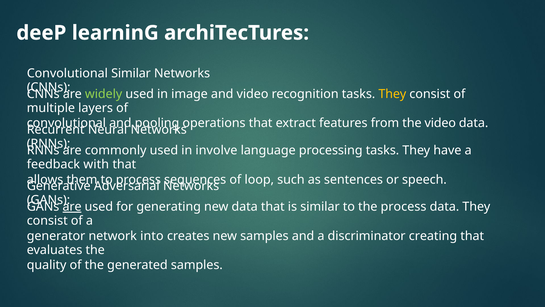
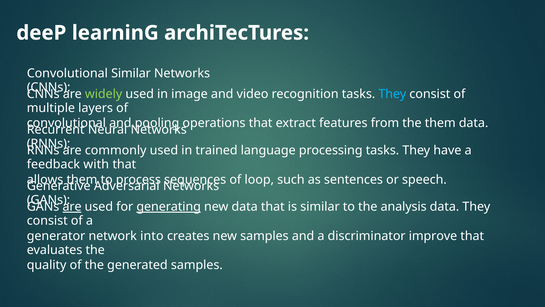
They at (392, 94) colour: yellow -> light blue
the video: video -> them
involve: involve -> trained
generating underline: none -> present
the process: process -> analysis
creating: creating -> improve
